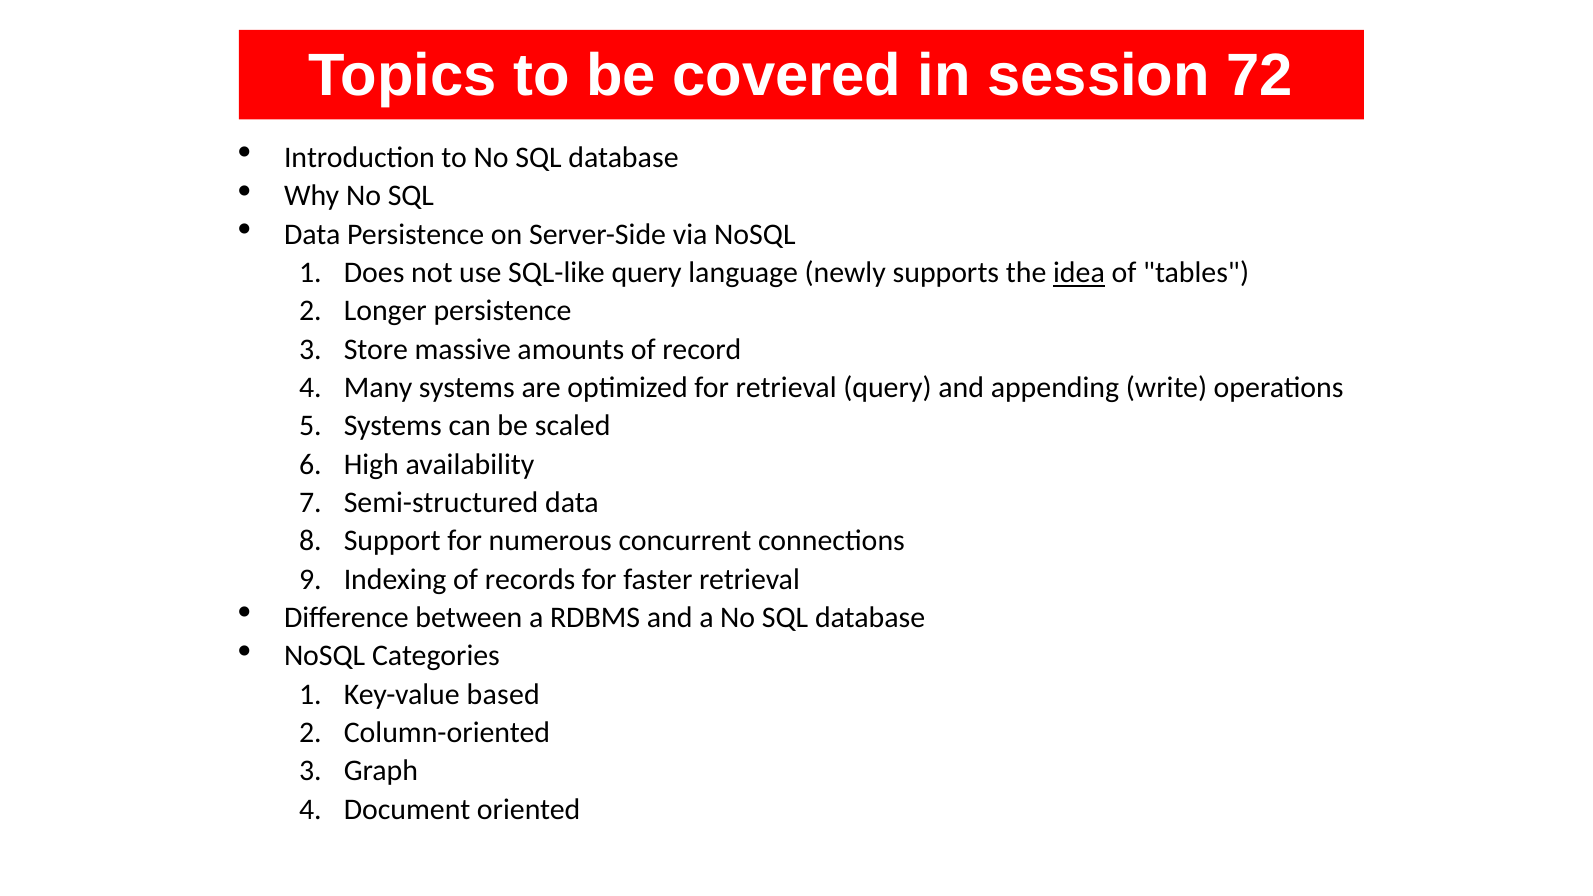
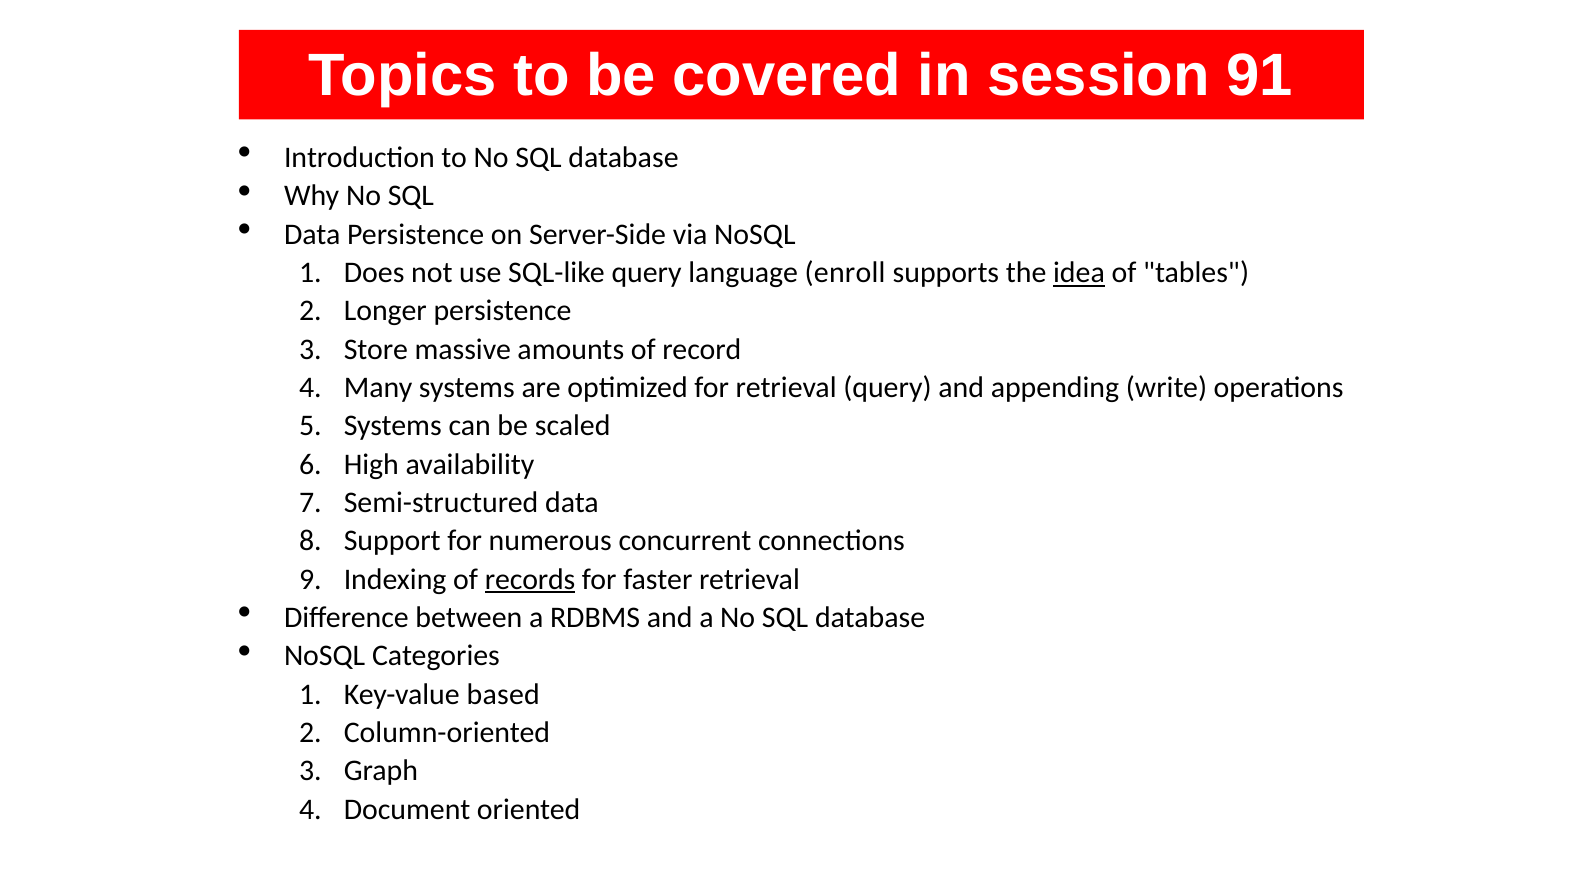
72: 72 -> 91
newly: newly -> enroll
records underline: none -> present
